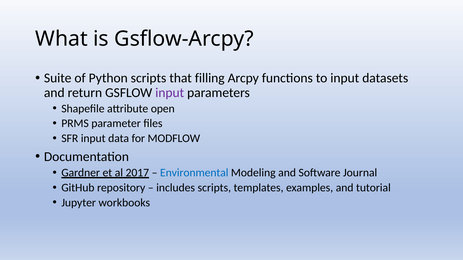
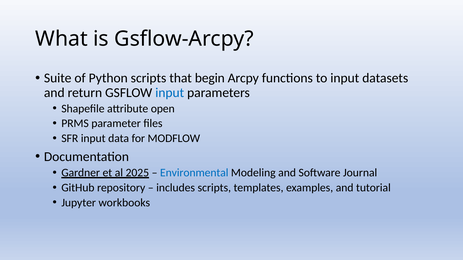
filling: filling -> begin
input at (170, 93) colour: purple -> blue
2017: 2017 -> 2025
